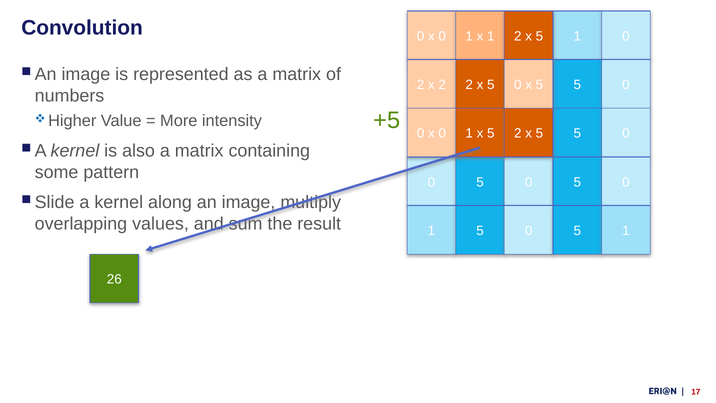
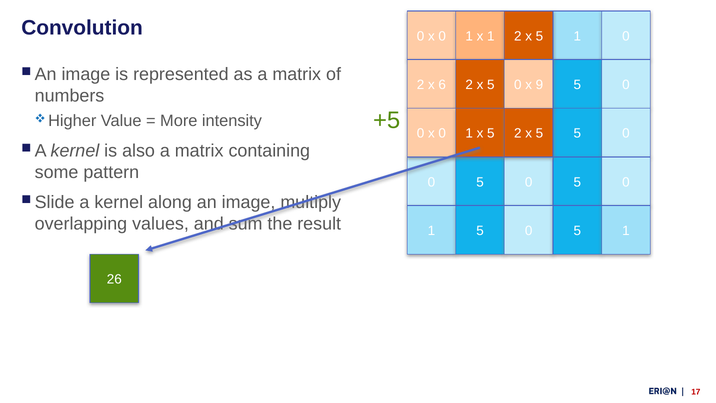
x 2: 2 -> 6
0 x 5: 5 -> 9
